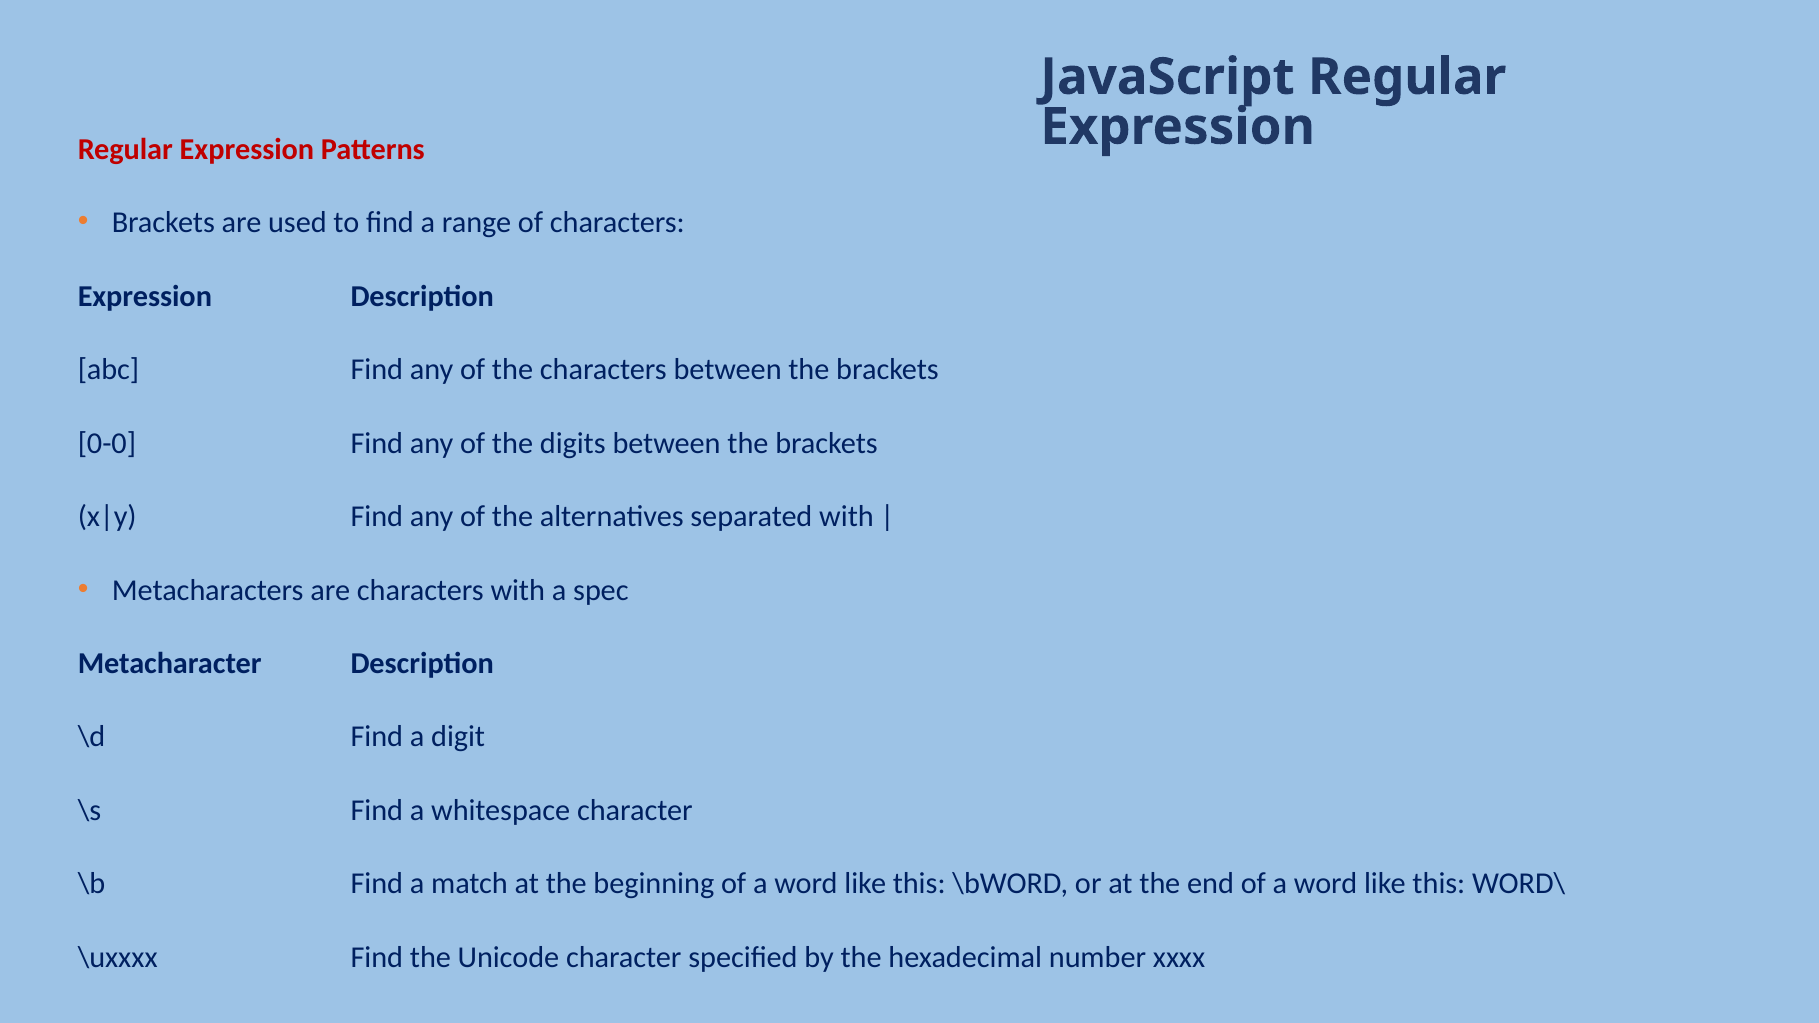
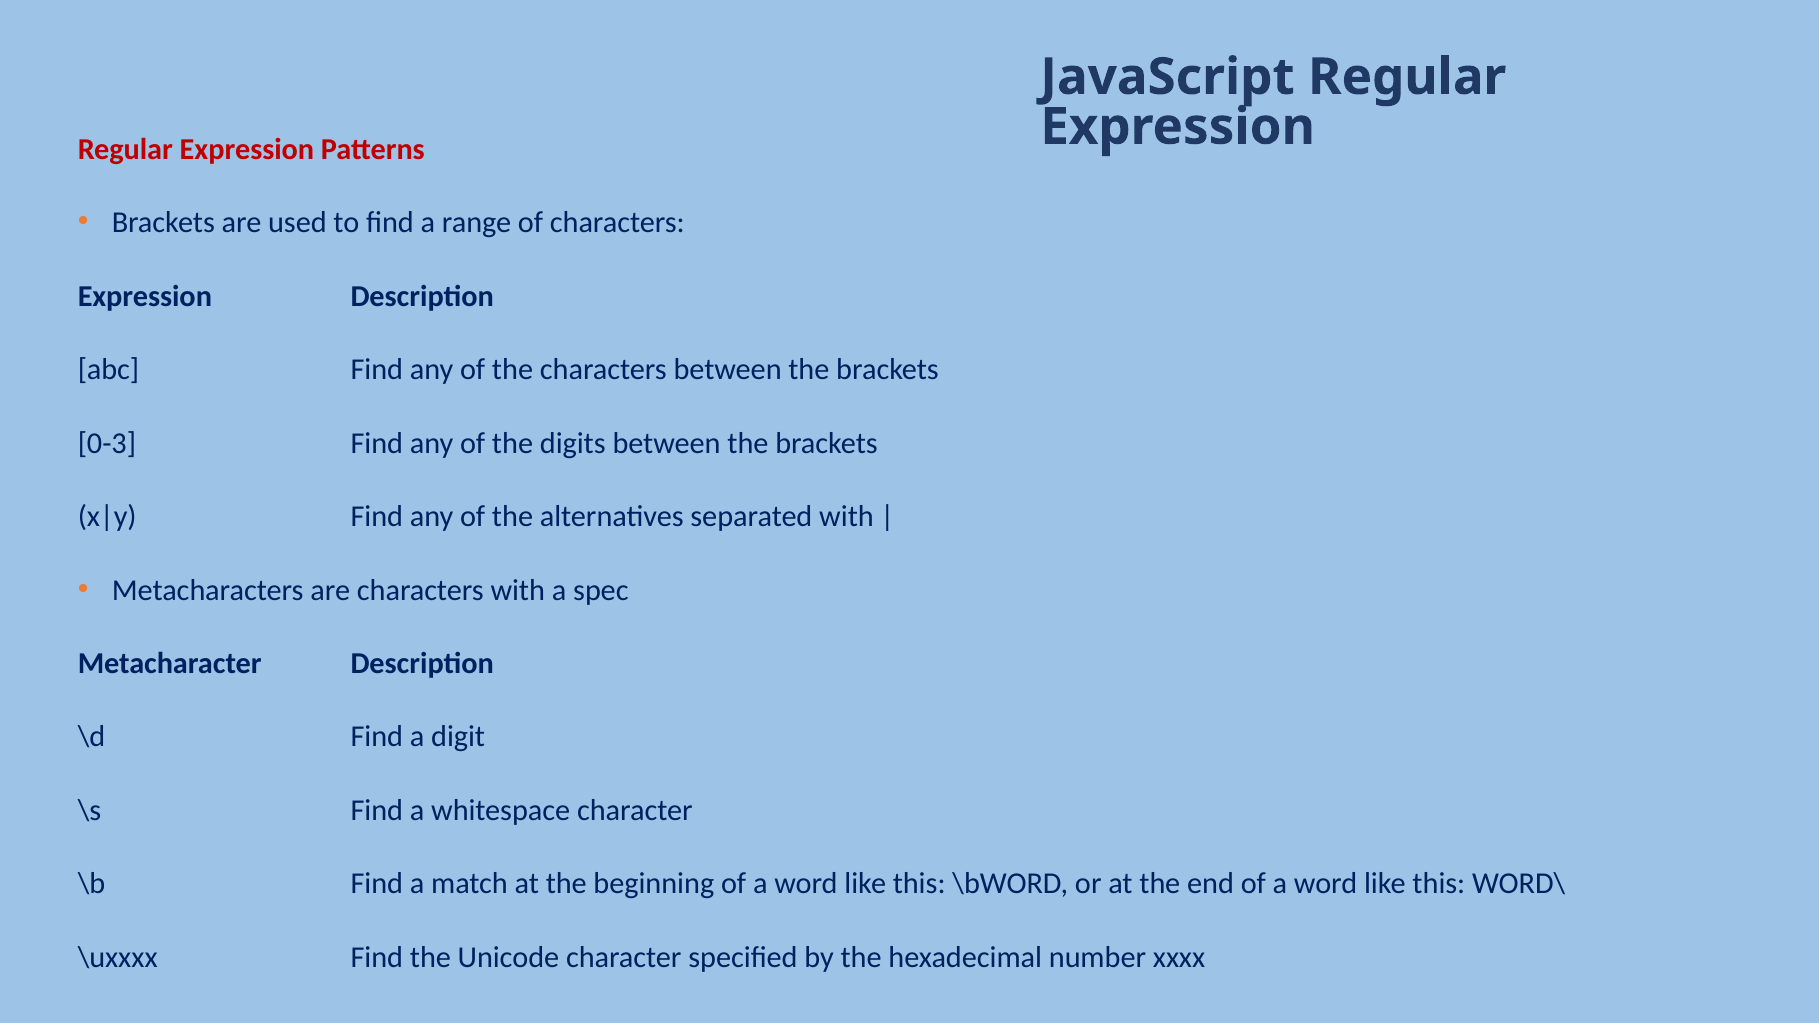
0-0: 0-0 -> 0-3
